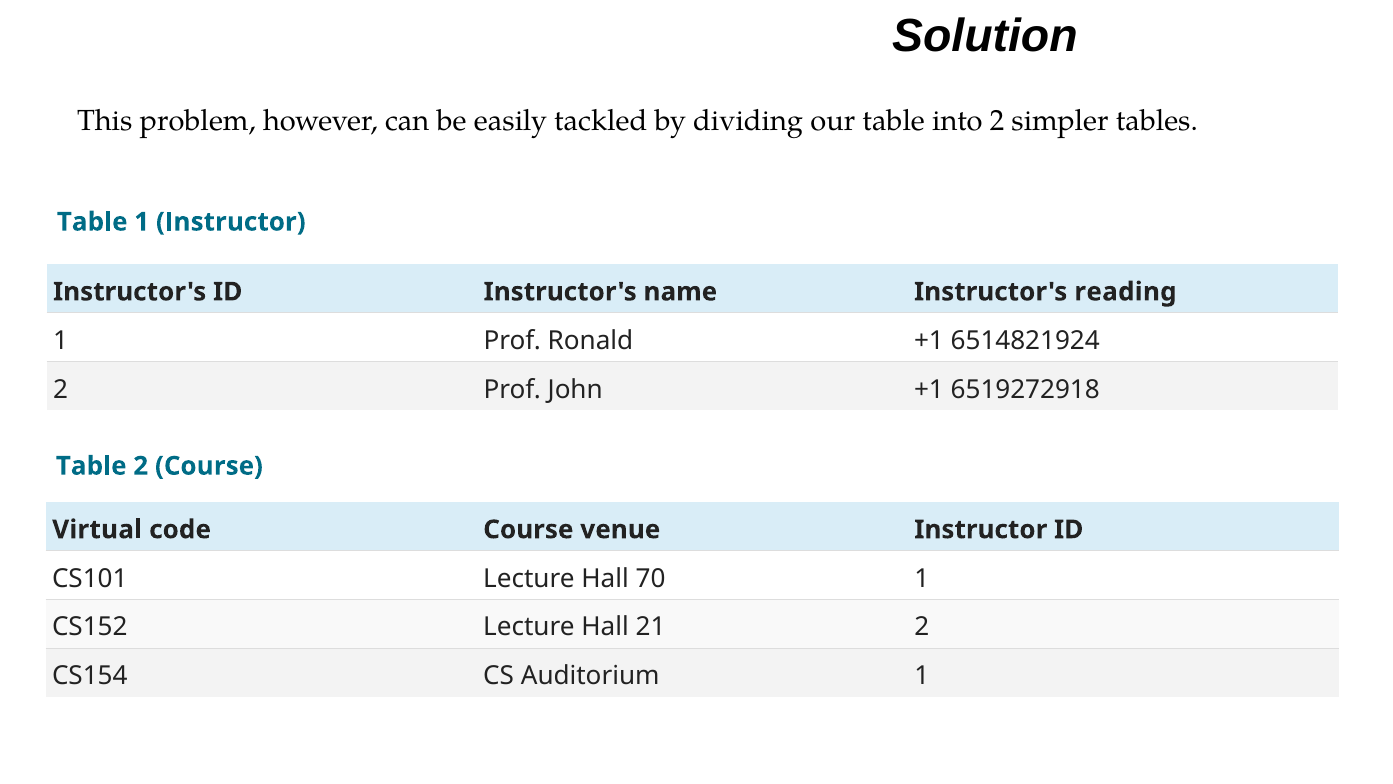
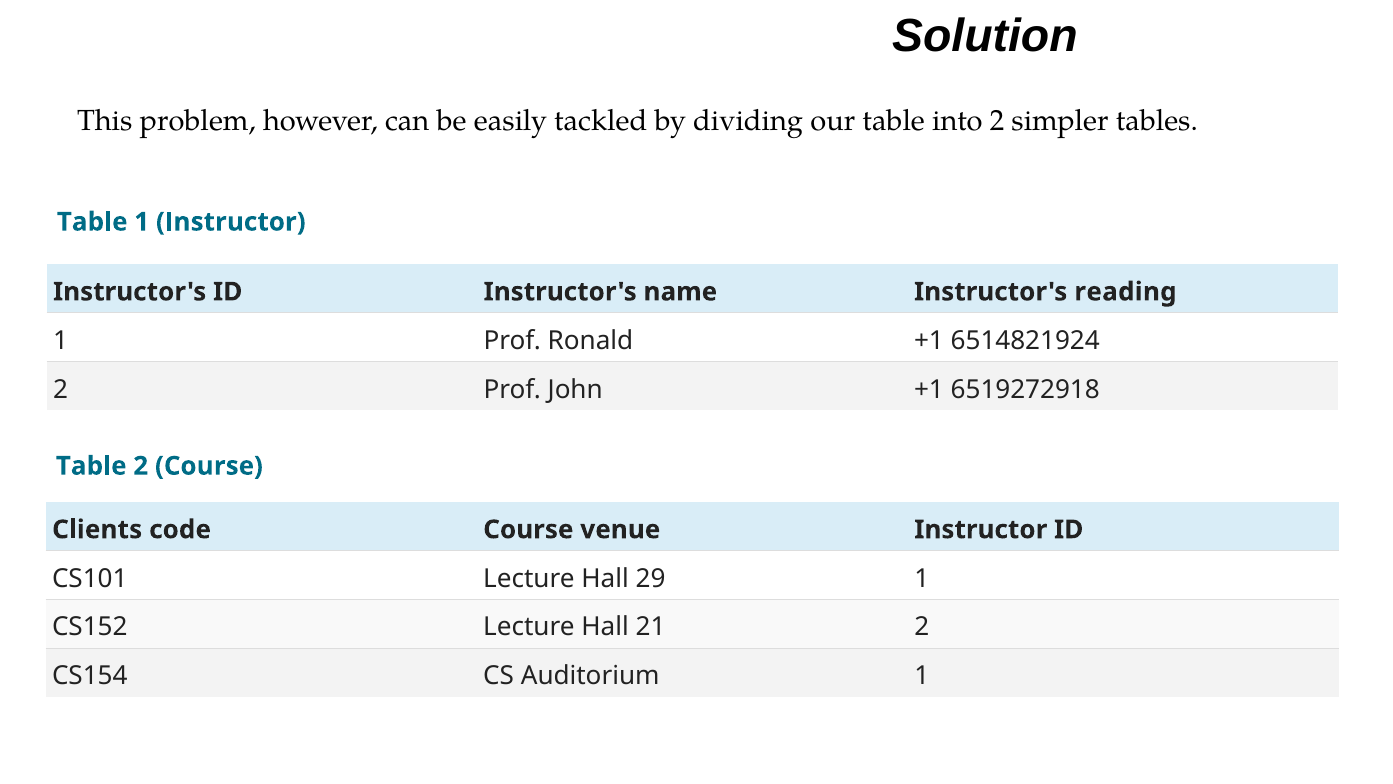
Virtual: Virtual -> Clients
70: 70 -> 29
